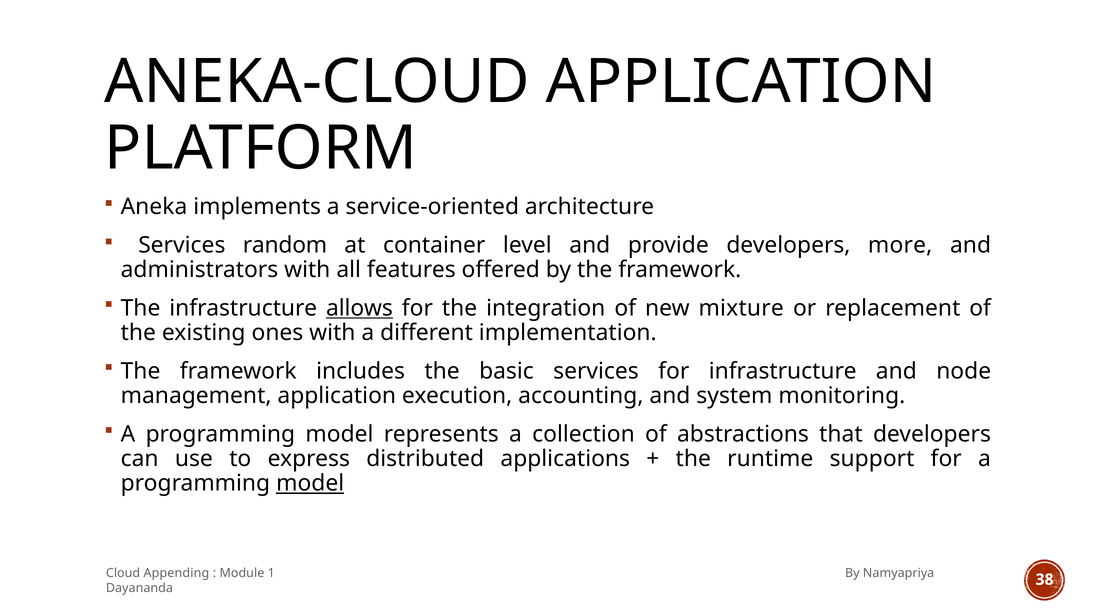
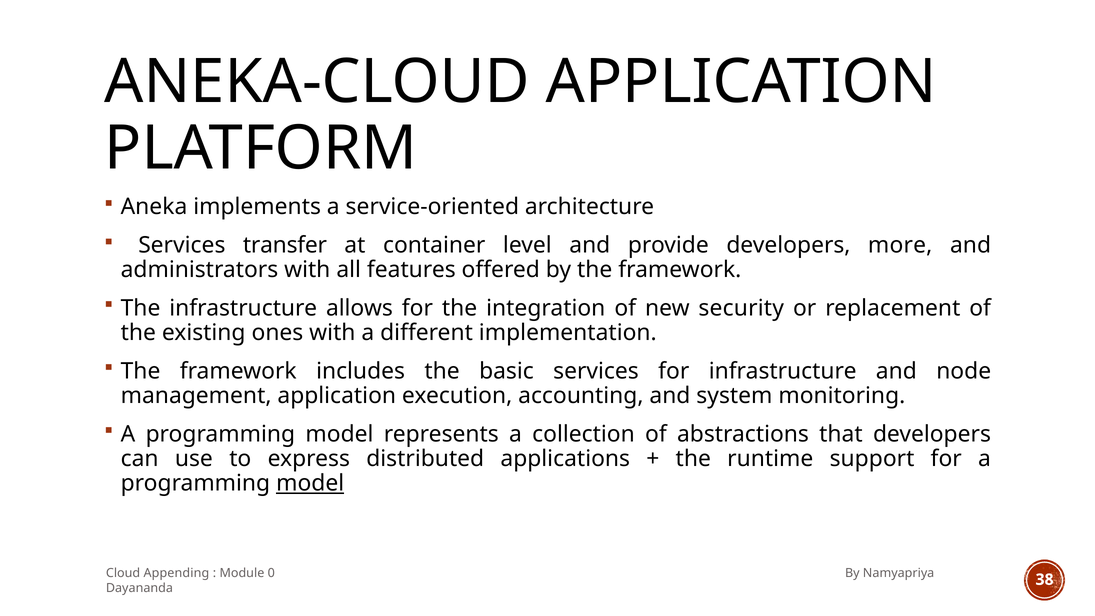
random: random -> transfer
allows underline: present -> none
mixture: mixture -> security
1: 1 -> 0
